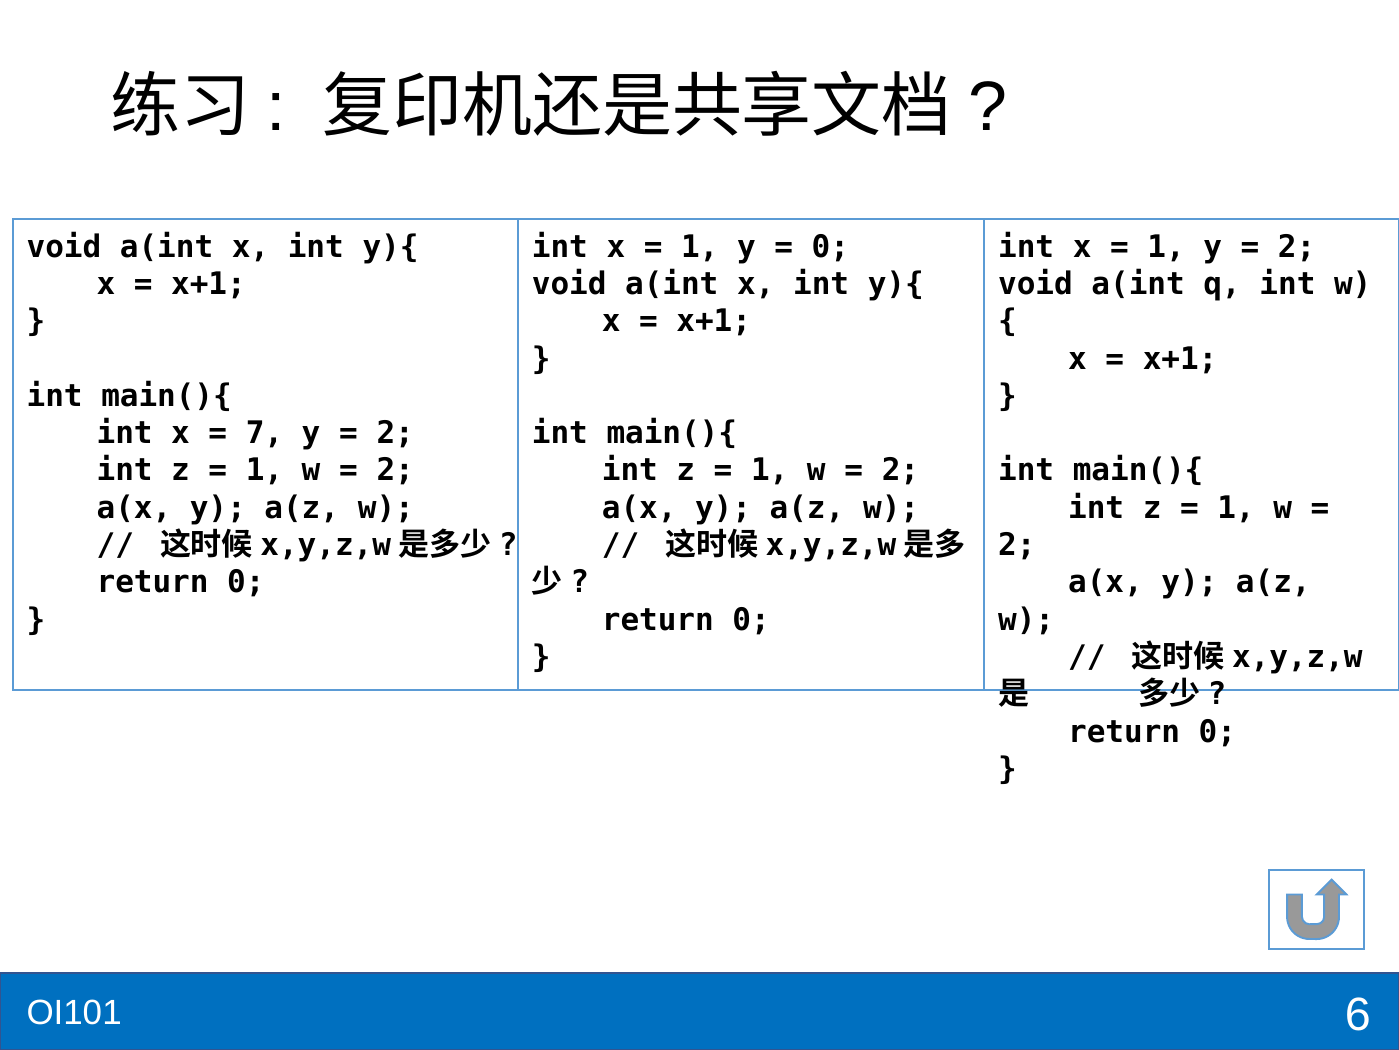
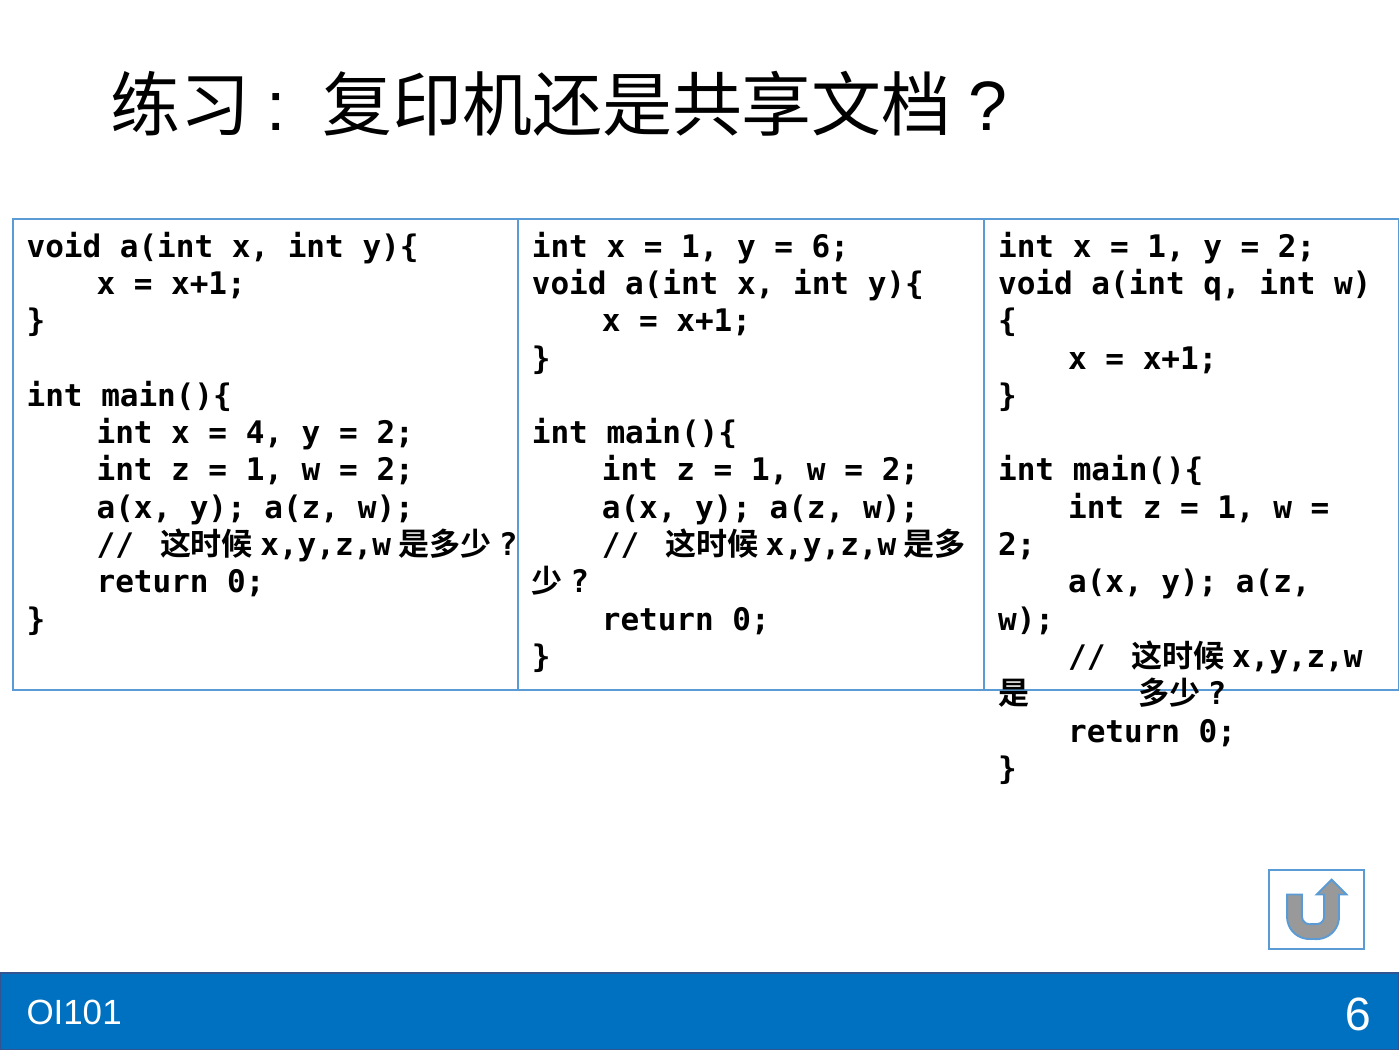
0 at (830, 247): 0 -> 6
7: 7 -> 4
